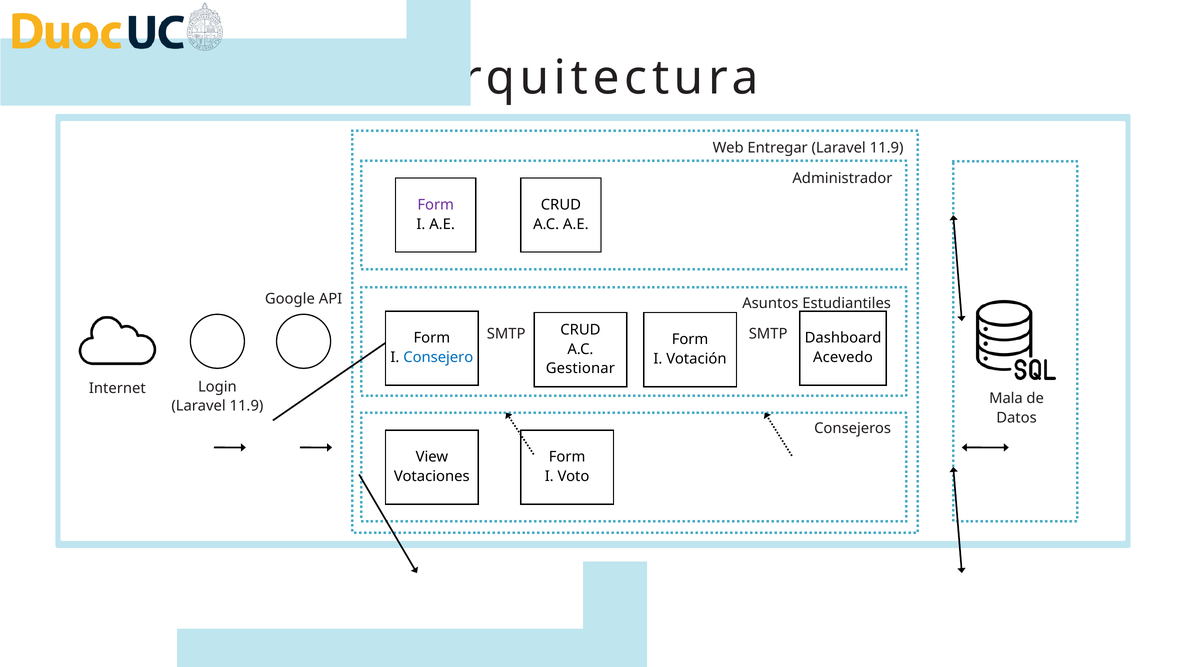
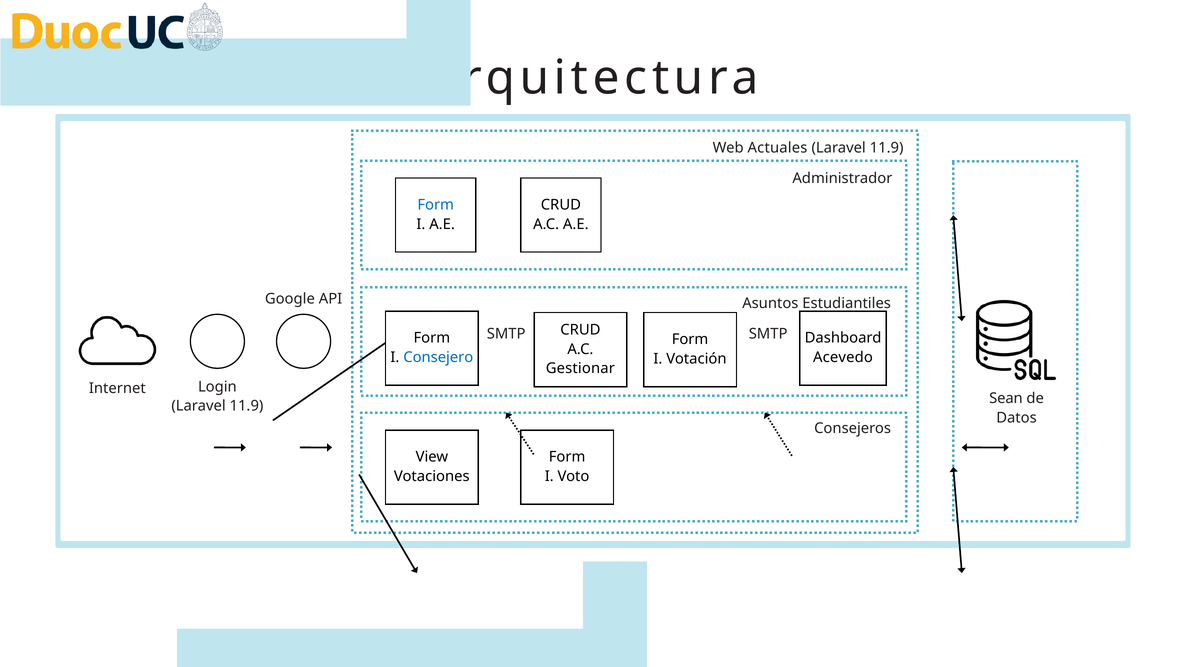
Entregar: Entregar -> Actuales
Form at (436, 205) colour: purple -> blue
Mala: Mala -> Sean
